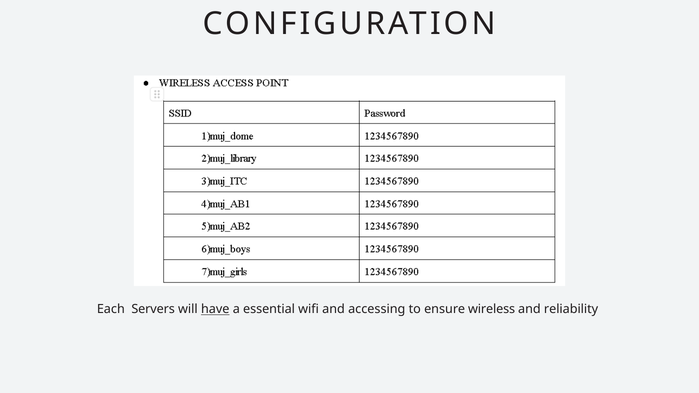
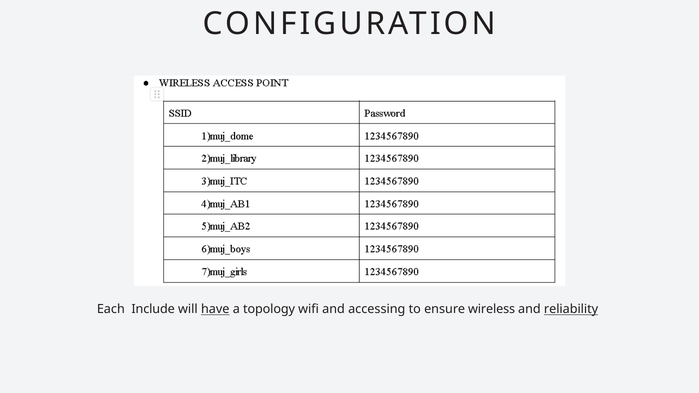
Servers: Servers -> Include
essential: essential -> topology
reliability underline: none -> present
